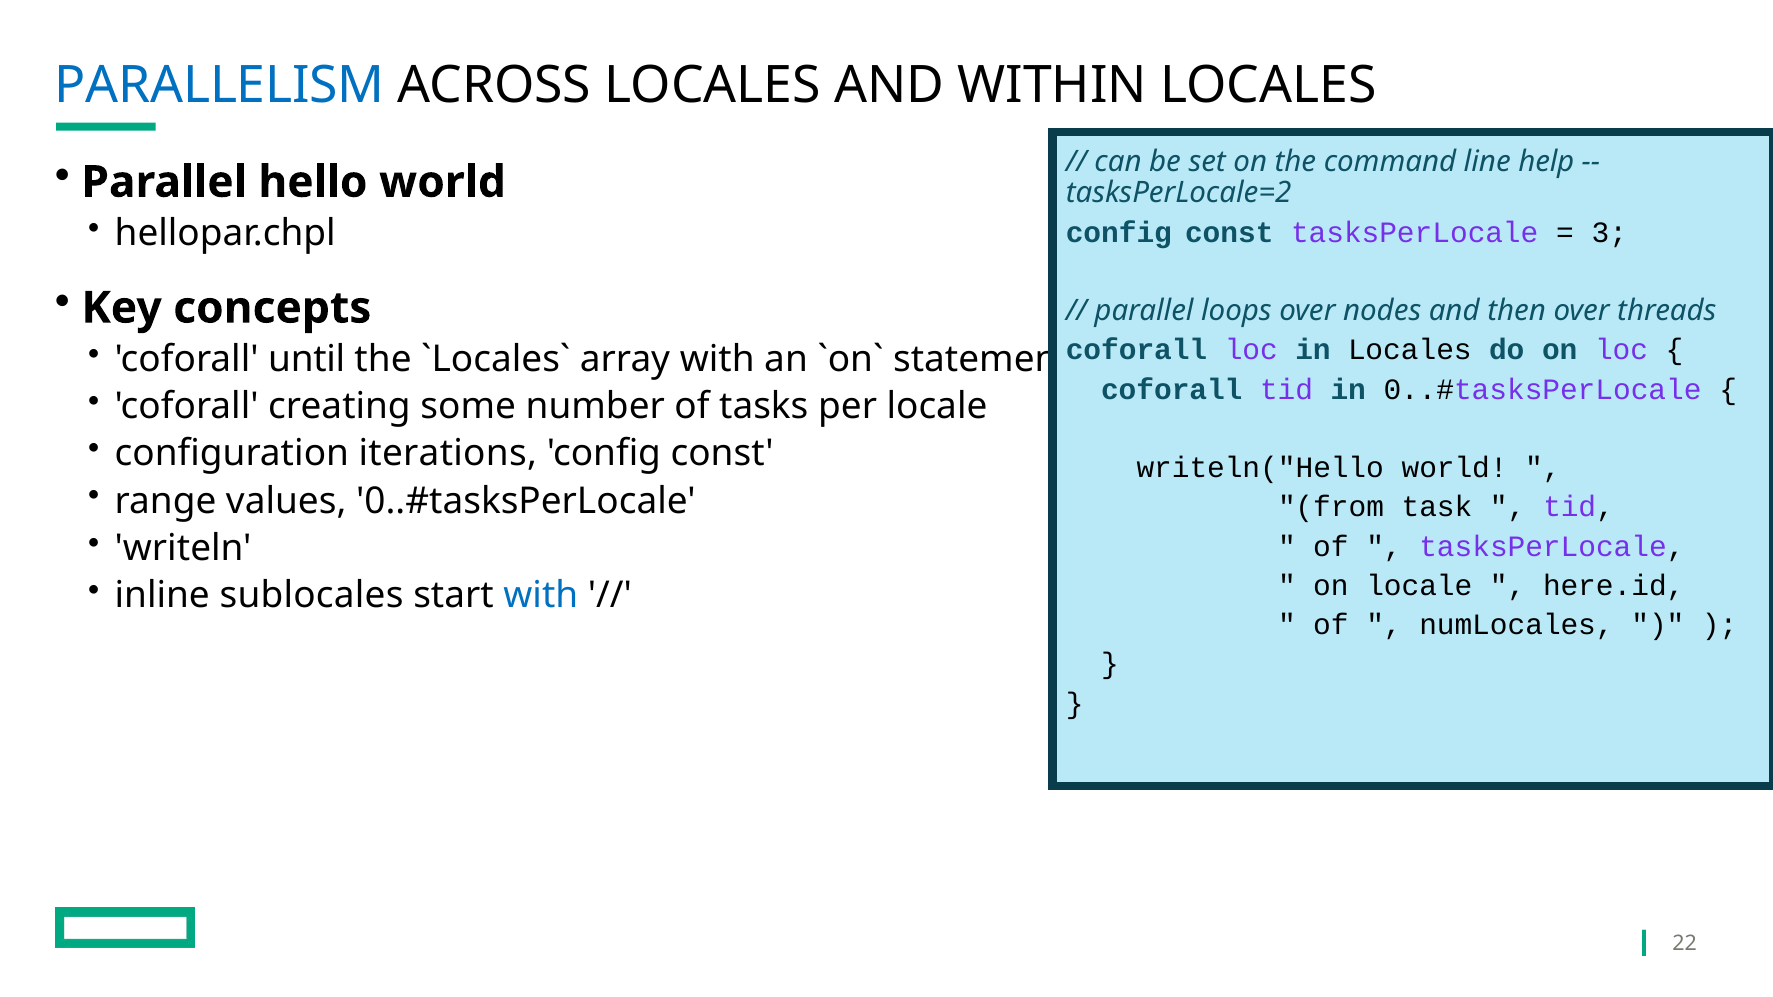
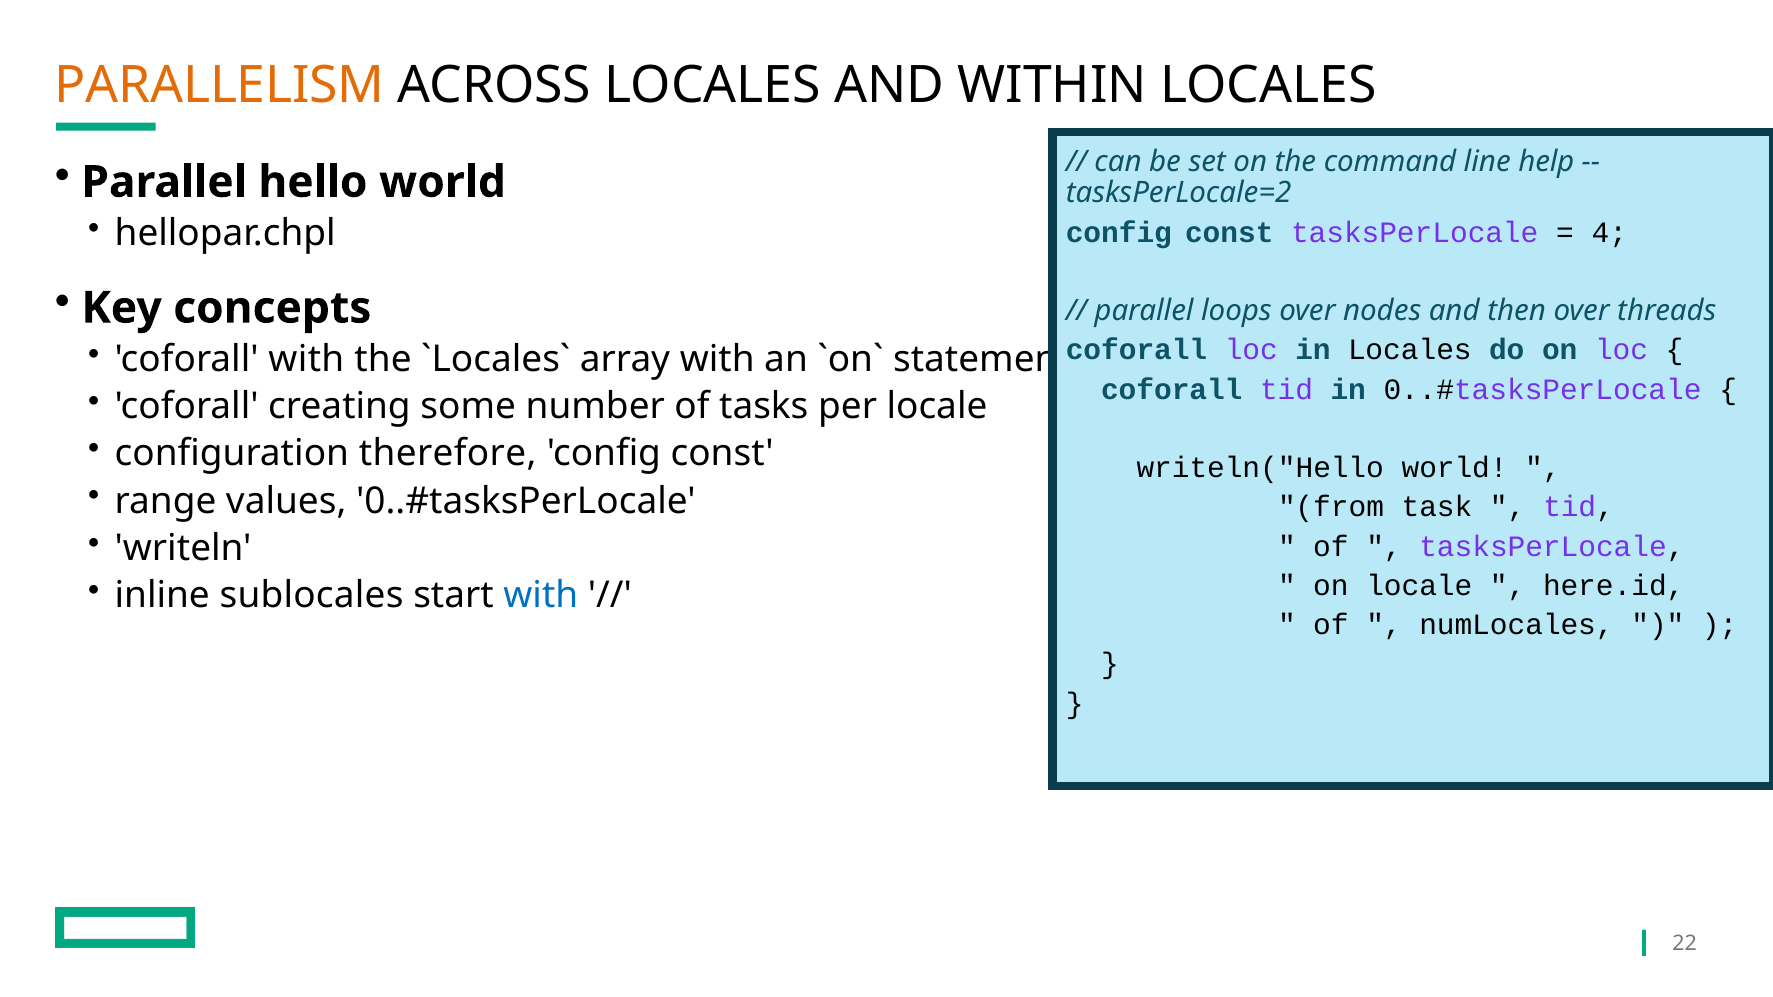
PARALLELISM colour: blue -> orange
3: 3 -> 4
coforall until: until -> with
iterations: iterations -> therefore
